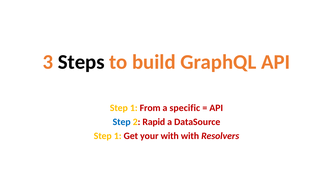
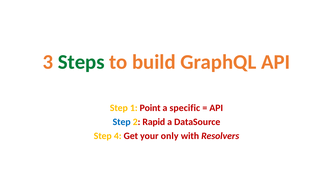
Steps colour: black -> green
From: From -> Point
1 at (118, 136): 1 -> 4
your with: with -> only
